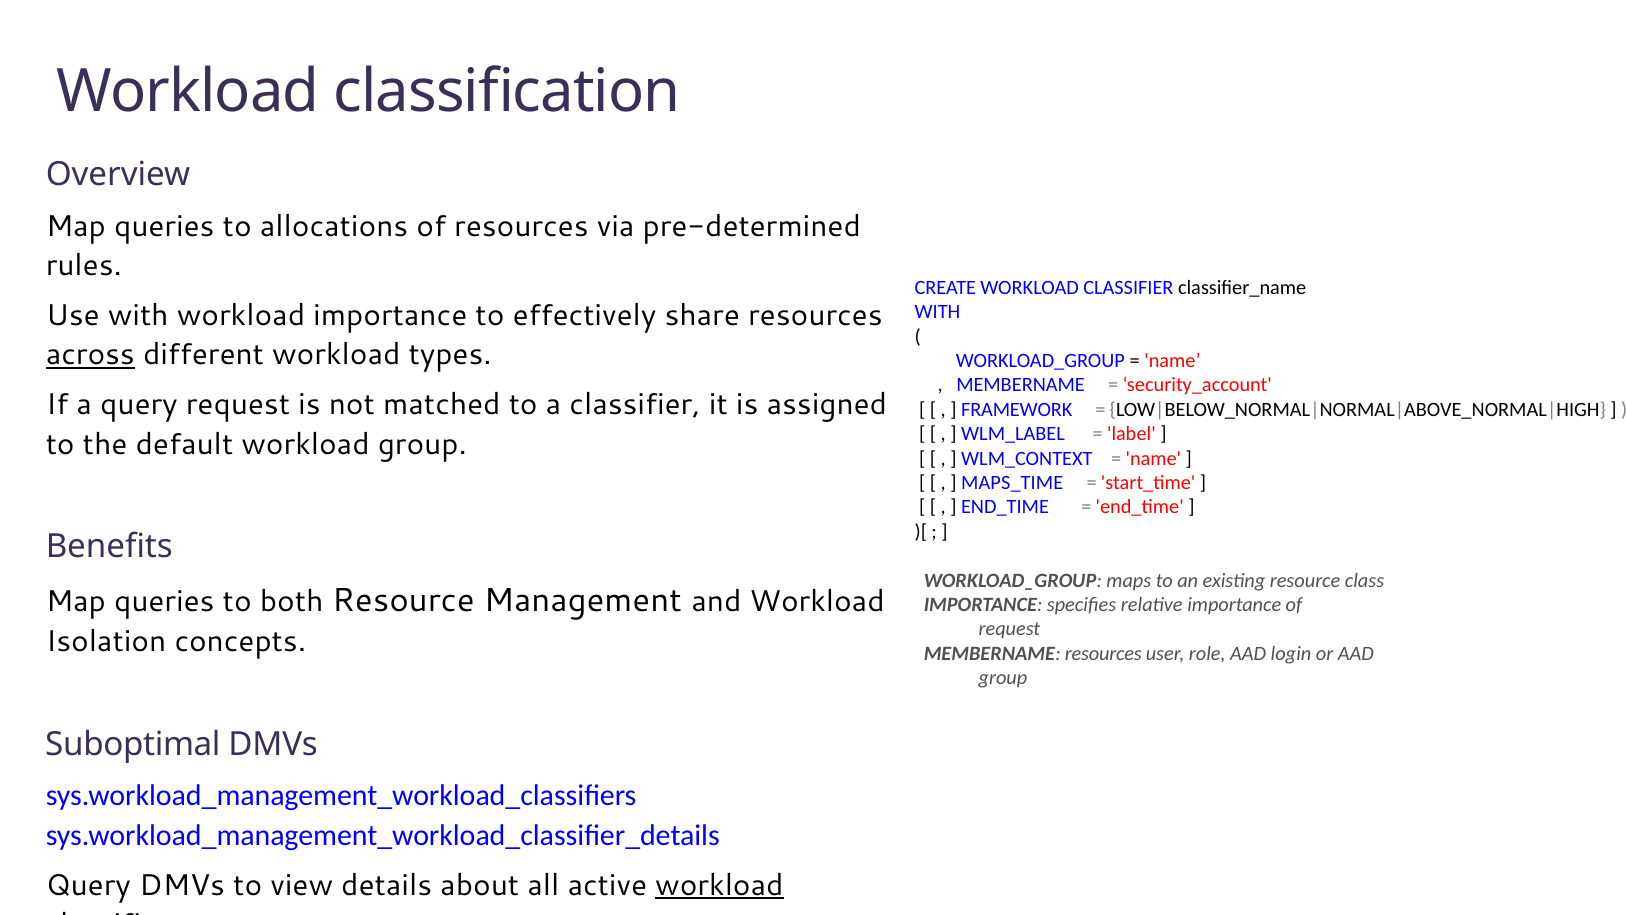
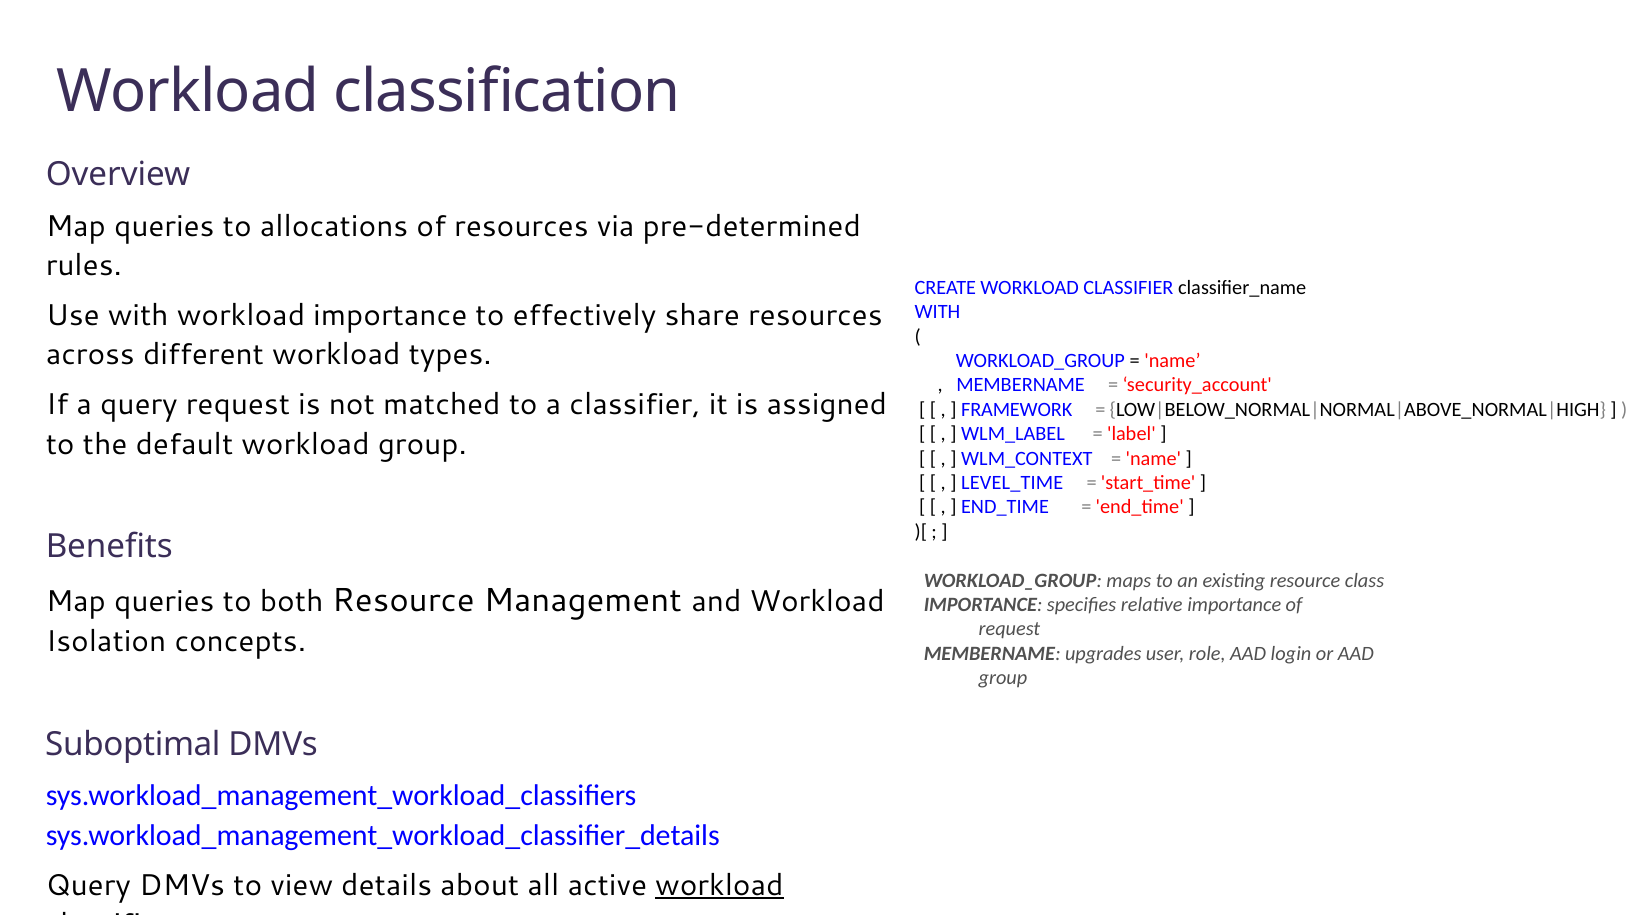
across underline: present -> none
MAPS_TIME: MAPS_TIME -> LEVEL_TIME
MEMBERNAME resources: resources -> upgrades
